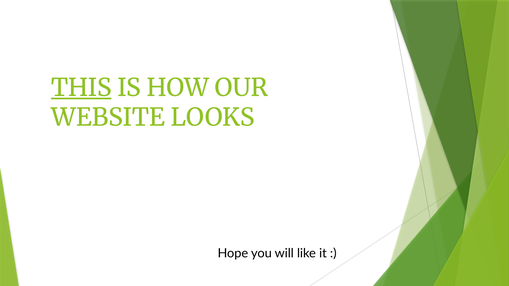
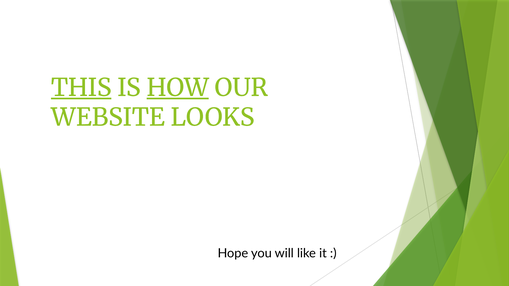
HOW underline: none -> present
